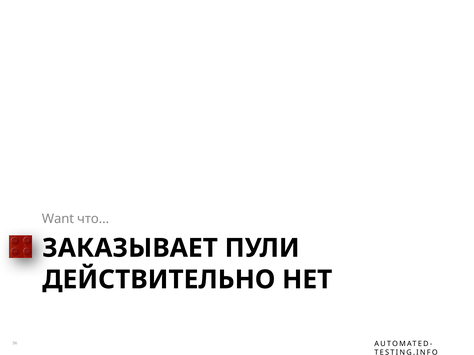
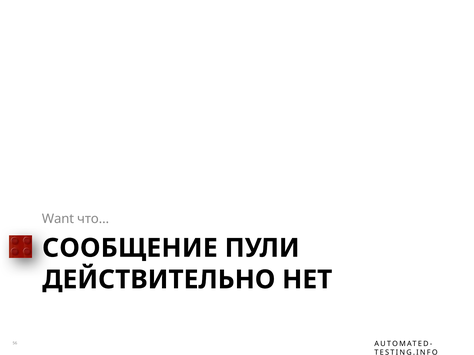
ЗАКАЗЫВАЕТ: ЗАКАЗЫВАЕТ -> СООБЩЕНИЕ
